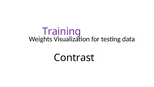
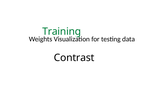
Training colour: purple -> green
